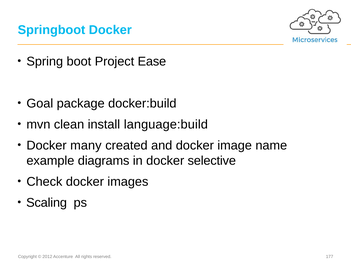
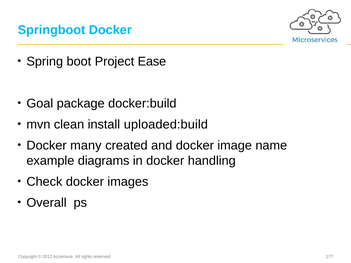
language:build: language:build -> uploaded:build
selective: selective -> handling
Scaling: Scaling -> Overall
